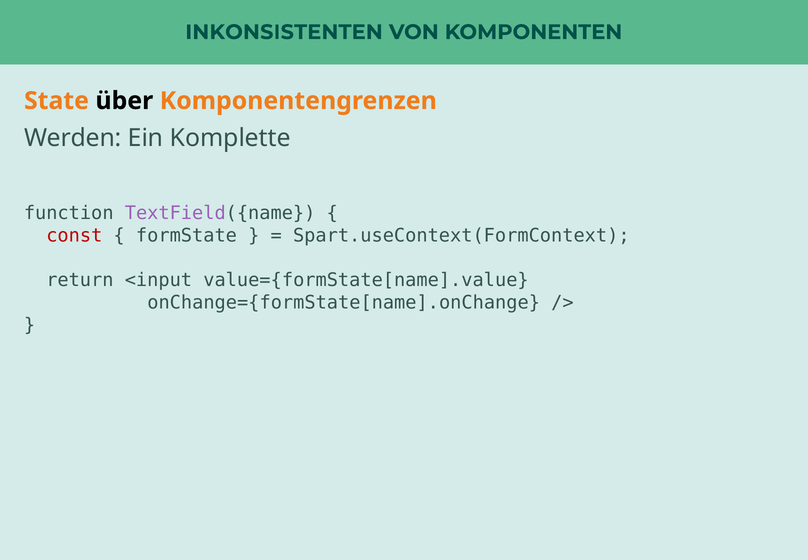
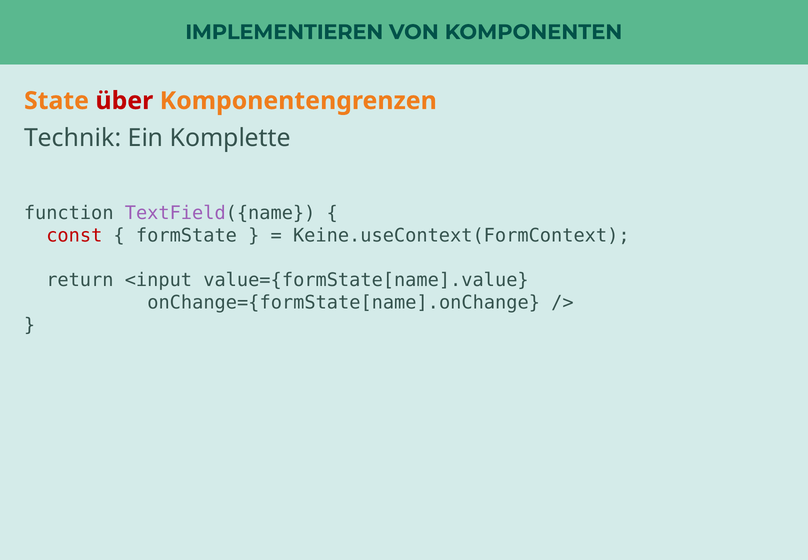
INKONSISTENTEN: INKONSISTENTEN -> IMPLEMENTIEREN
über colour: black -> red
Werden: Werden -> Technik
Spart.useContext(FormContext: Spart.useContext(FormContext -> Keine.useContext(FormContext
